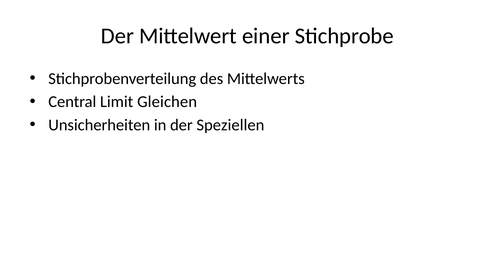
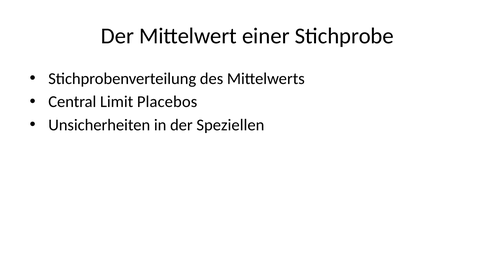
Gleichen: Gleichen -> Placebos
